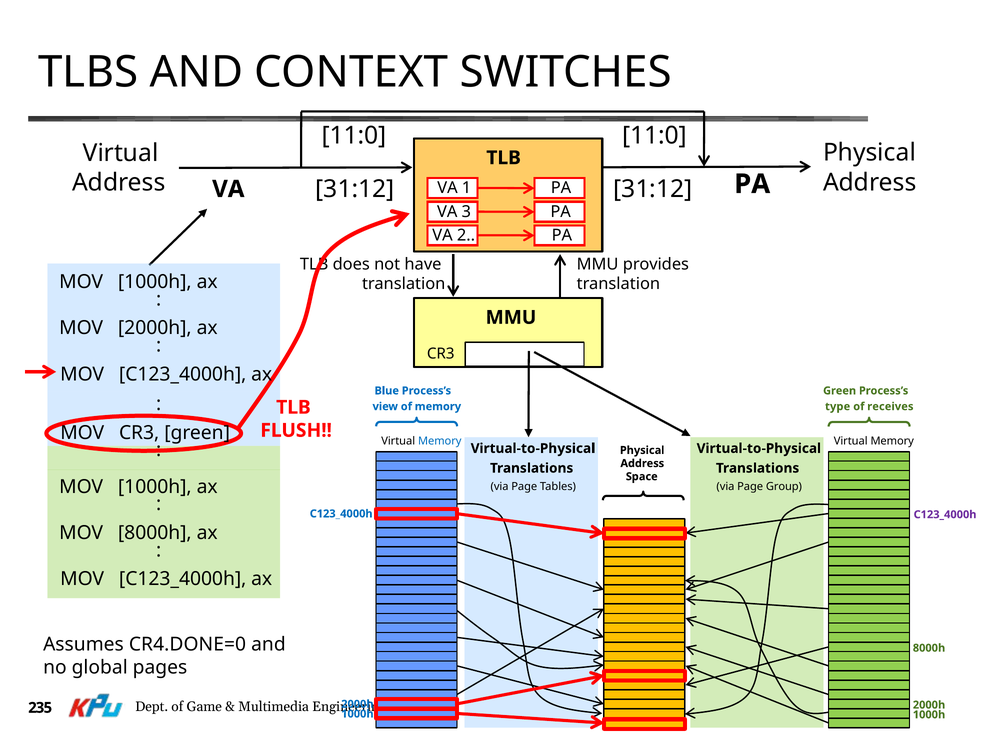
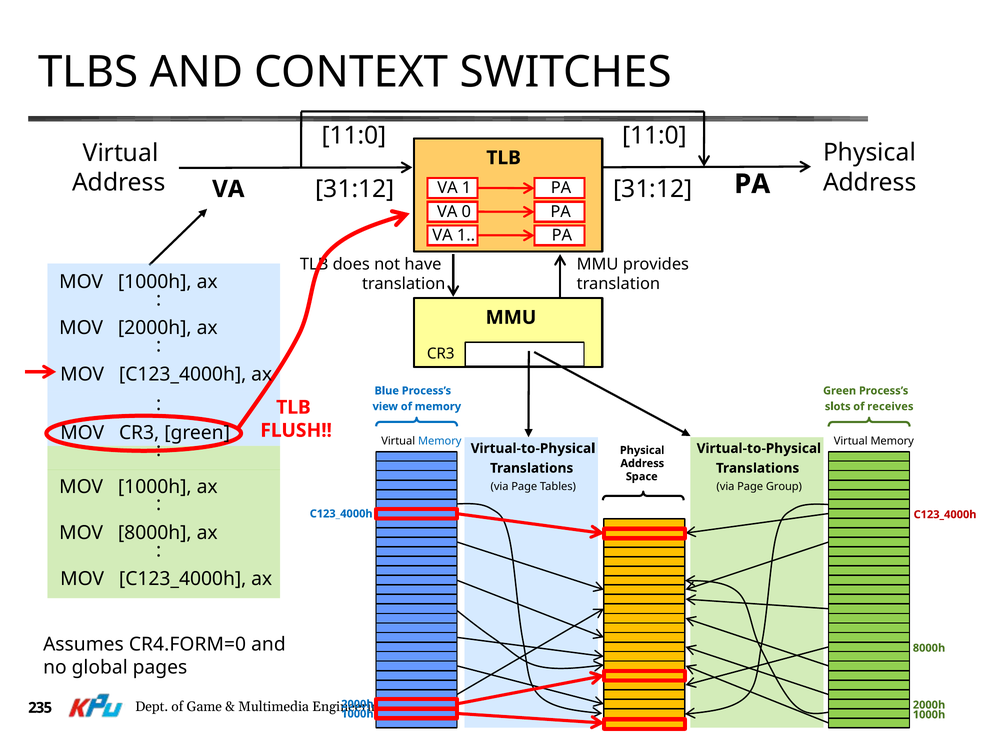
3: 3 -> 0
2 at (466, 235): 2 -> 1
type: type -> slots
C123_4000h at (945, 515) colour: purple -> red
CR4.DONE=0: CR4.DONE=0 -> CR4.FORM=0
